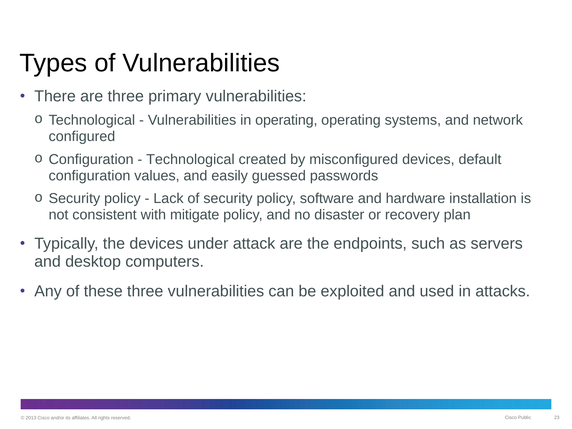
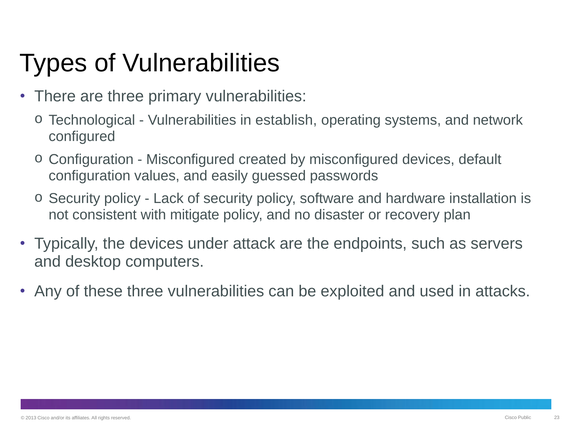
in operating: operating -> establish
Technological at (190, 159): Technological -> Misconfigured
